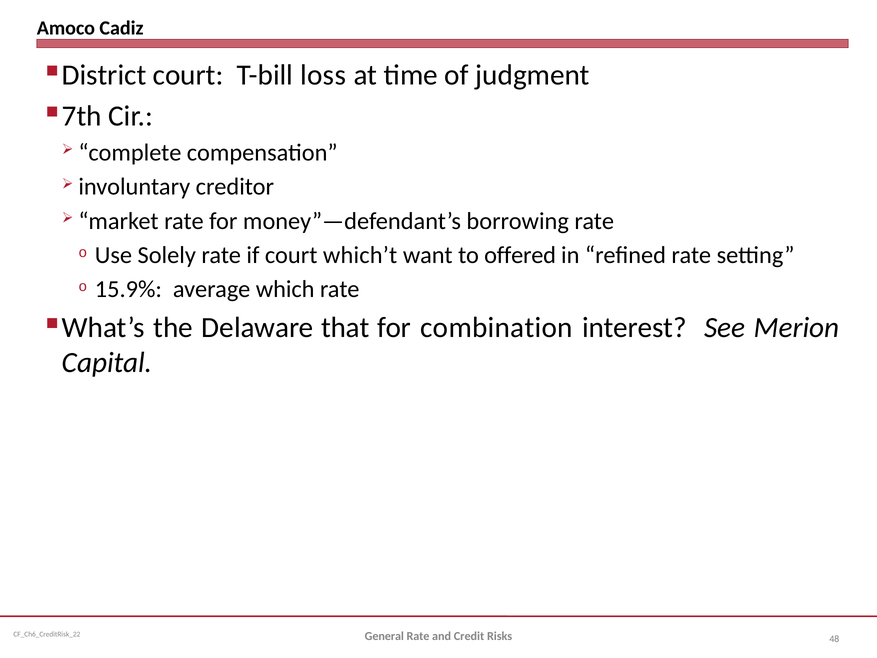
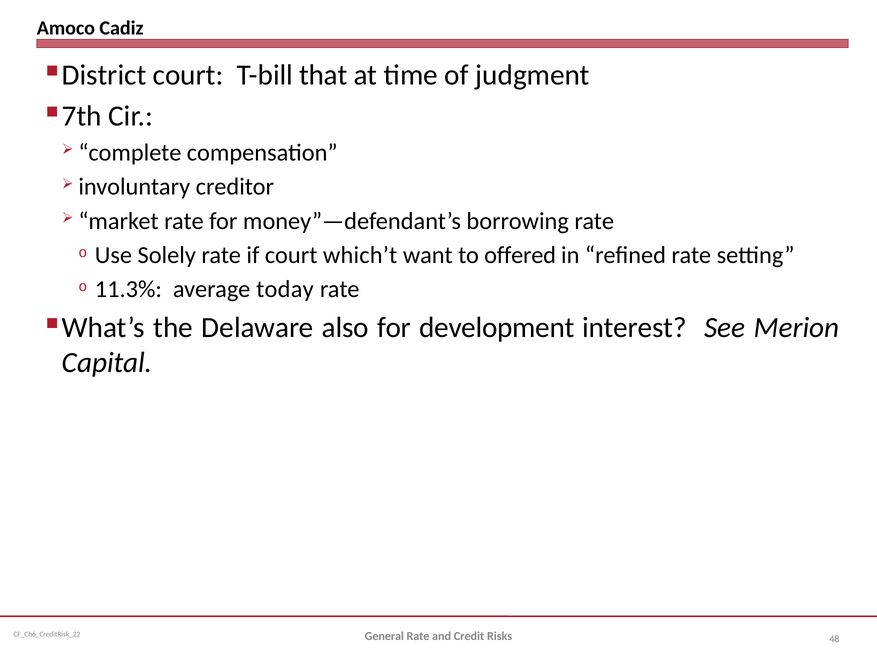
loss: loss -> that
15.9%: 15.9% -> 11.3%
which: which -> today
that: that -> also
combination: combination -> development
